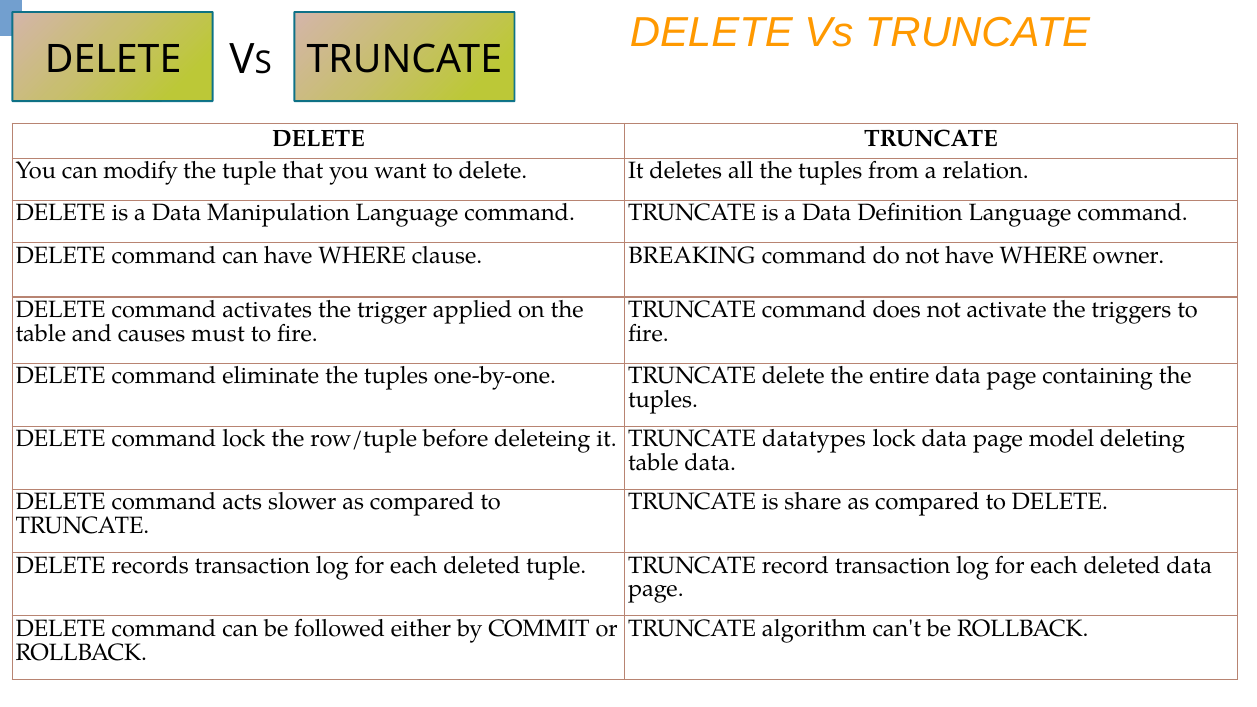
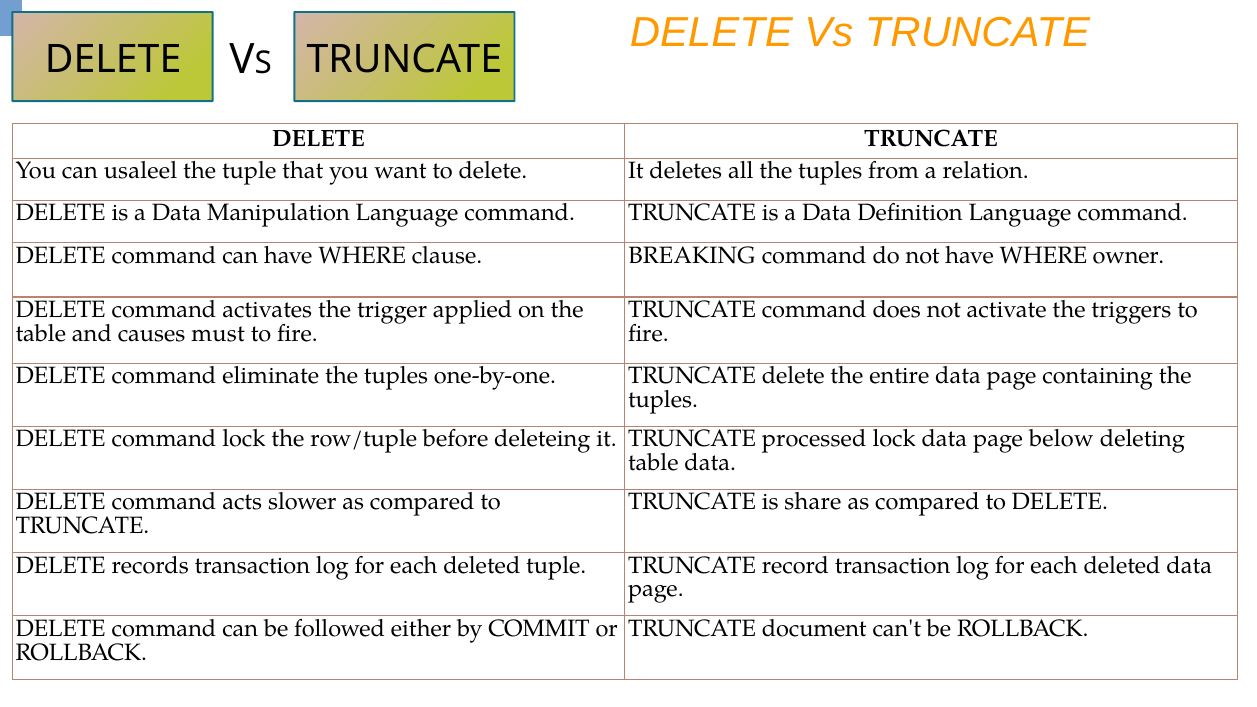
modify: modify -> usaleel
datatypes: datatypes -> processed
model: model -> below
algorithm: algorithm -> document
